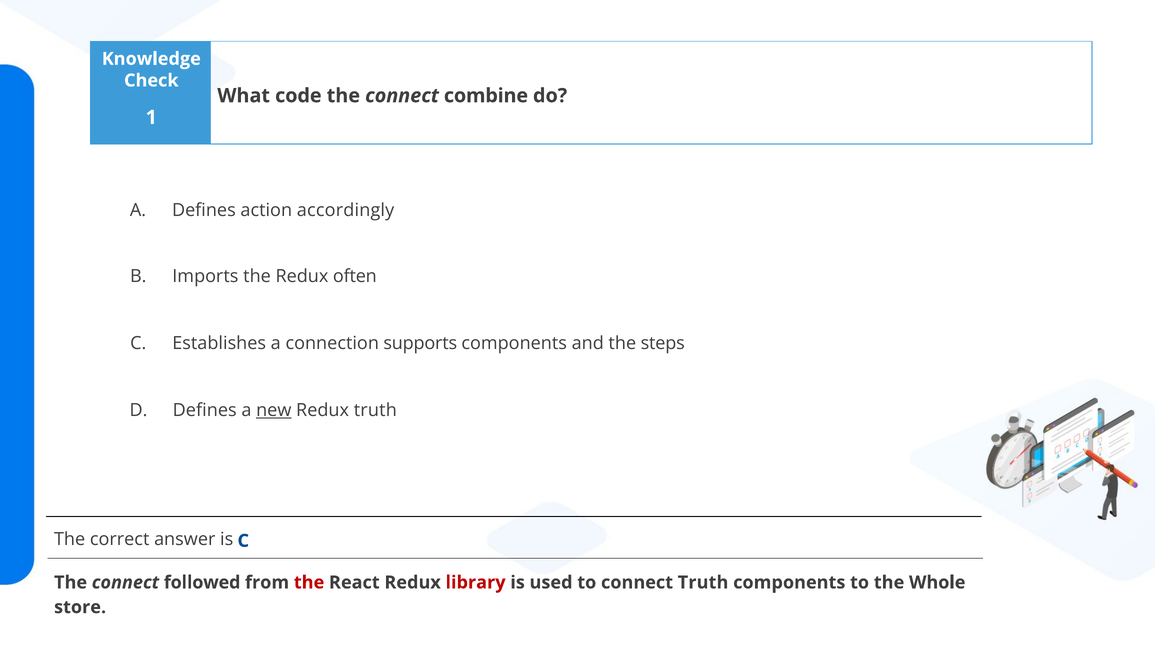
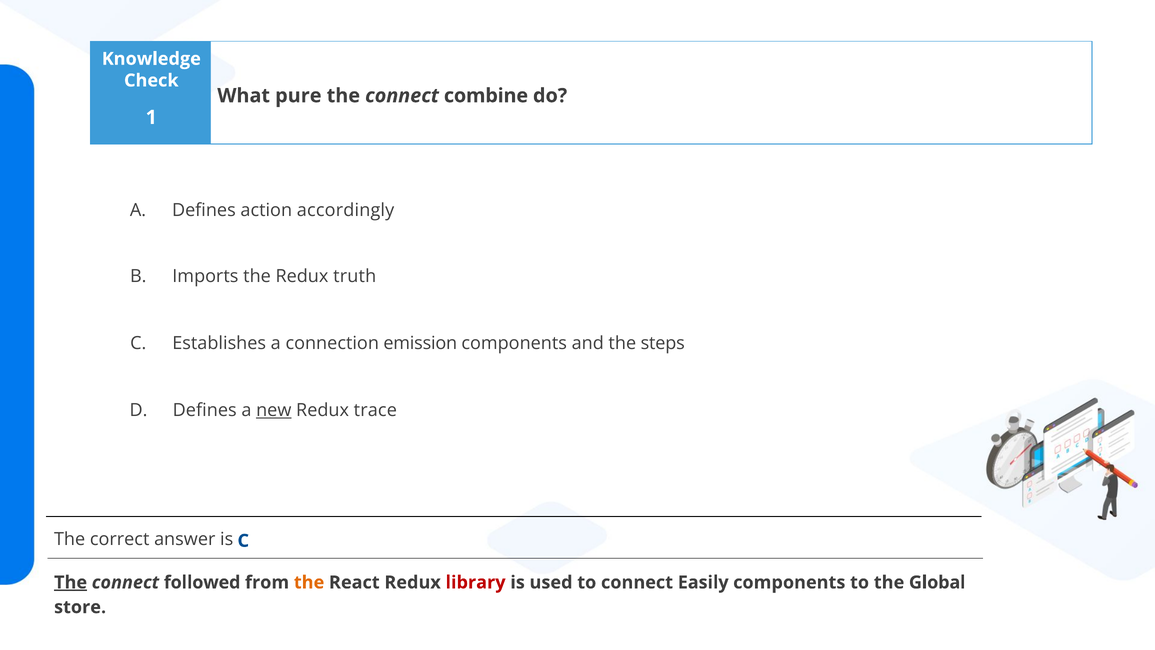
code: code -> pure
often: often -> truth
supports: supports -> emission
Redux truth: truth -> trace
The at (71, 582) underline: none -> present
the at (309, 582) colour: red -> orange
connect Truth: Truth -> Easily
Whole: Whole -> Global
